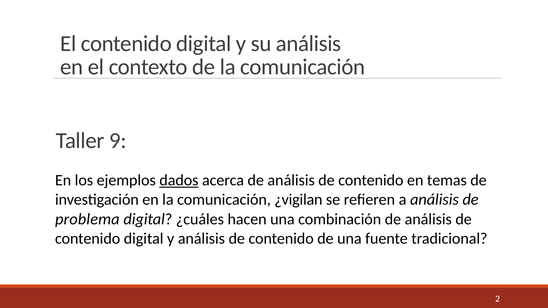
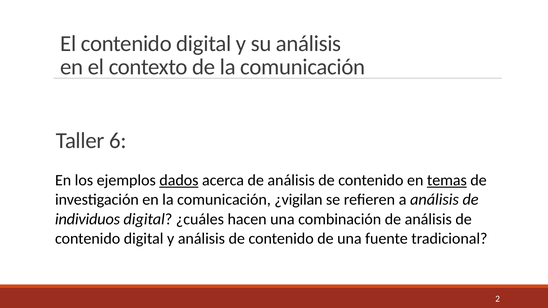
9: 9 -> 6
temas underline: none -> present
problema: problema -> individuos
